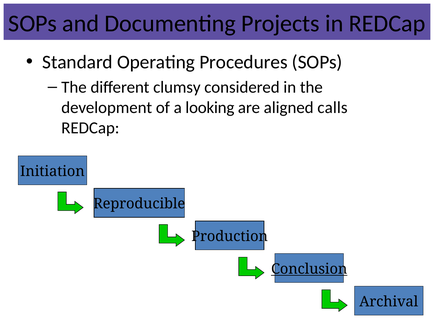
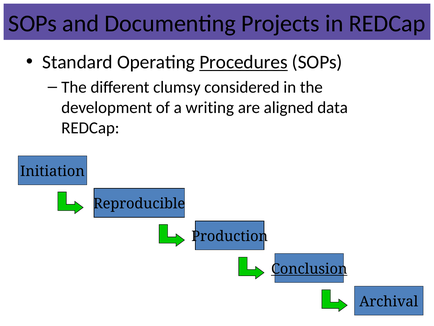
Procedures underline: none -> present
looking: looking -> writing
calls: calls -> data
